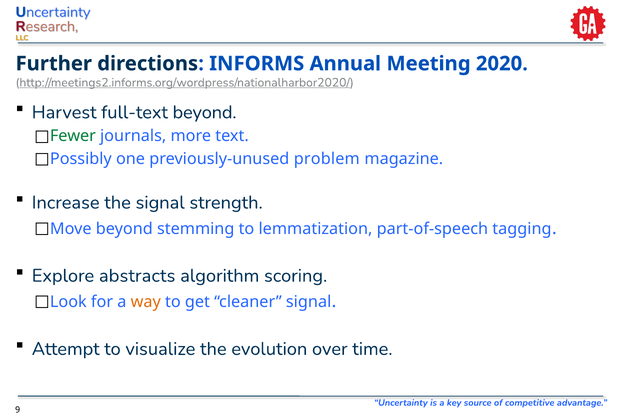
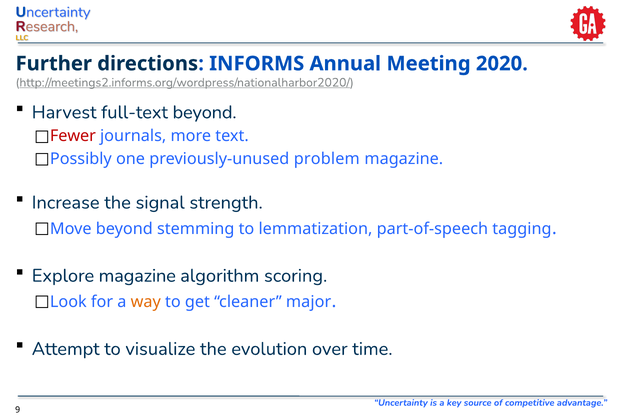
Fewer colour: green -> red
Explore abstracts: abstracts -> magazine
cleaner signal: signal -> major
